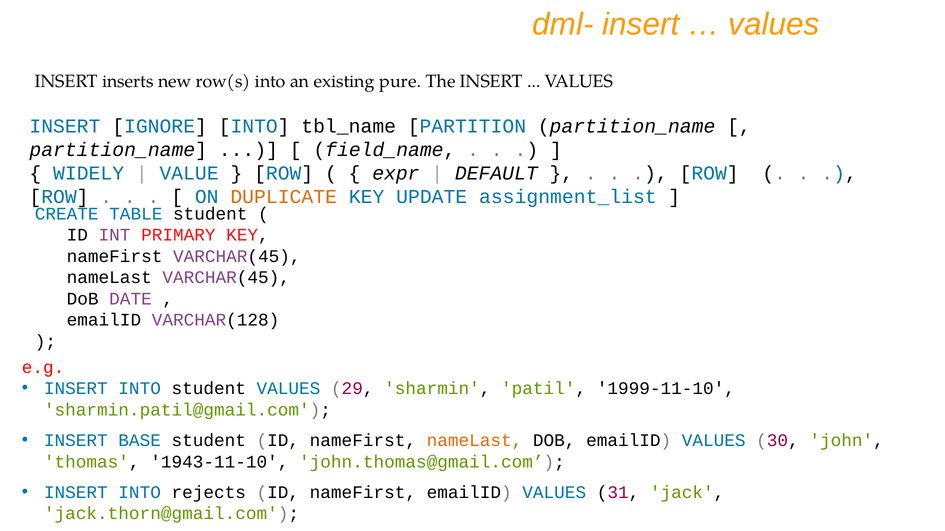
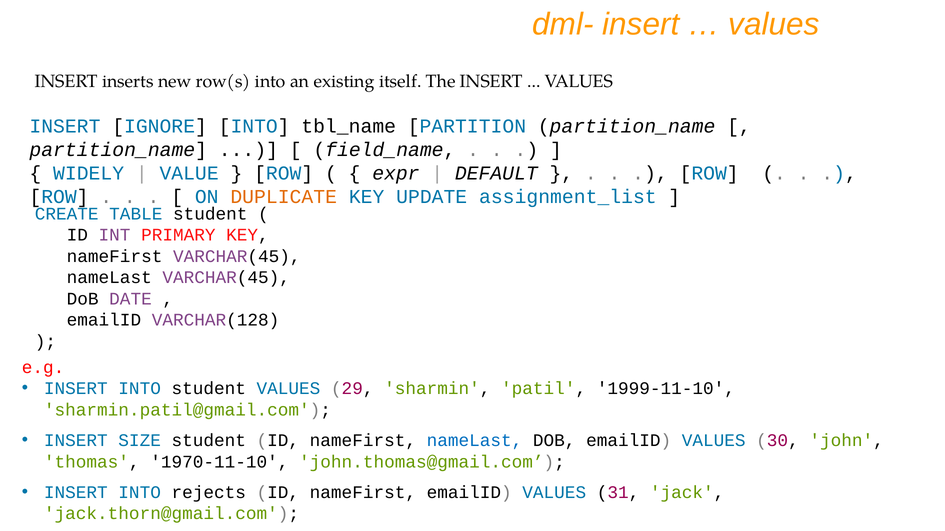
pure: pure -> itself
BASE: BASE -> SIZE
nameLast at (475, 441) colour: orange -> blue
1943-11-10: 1943-11-10 -> 1970-11-10
